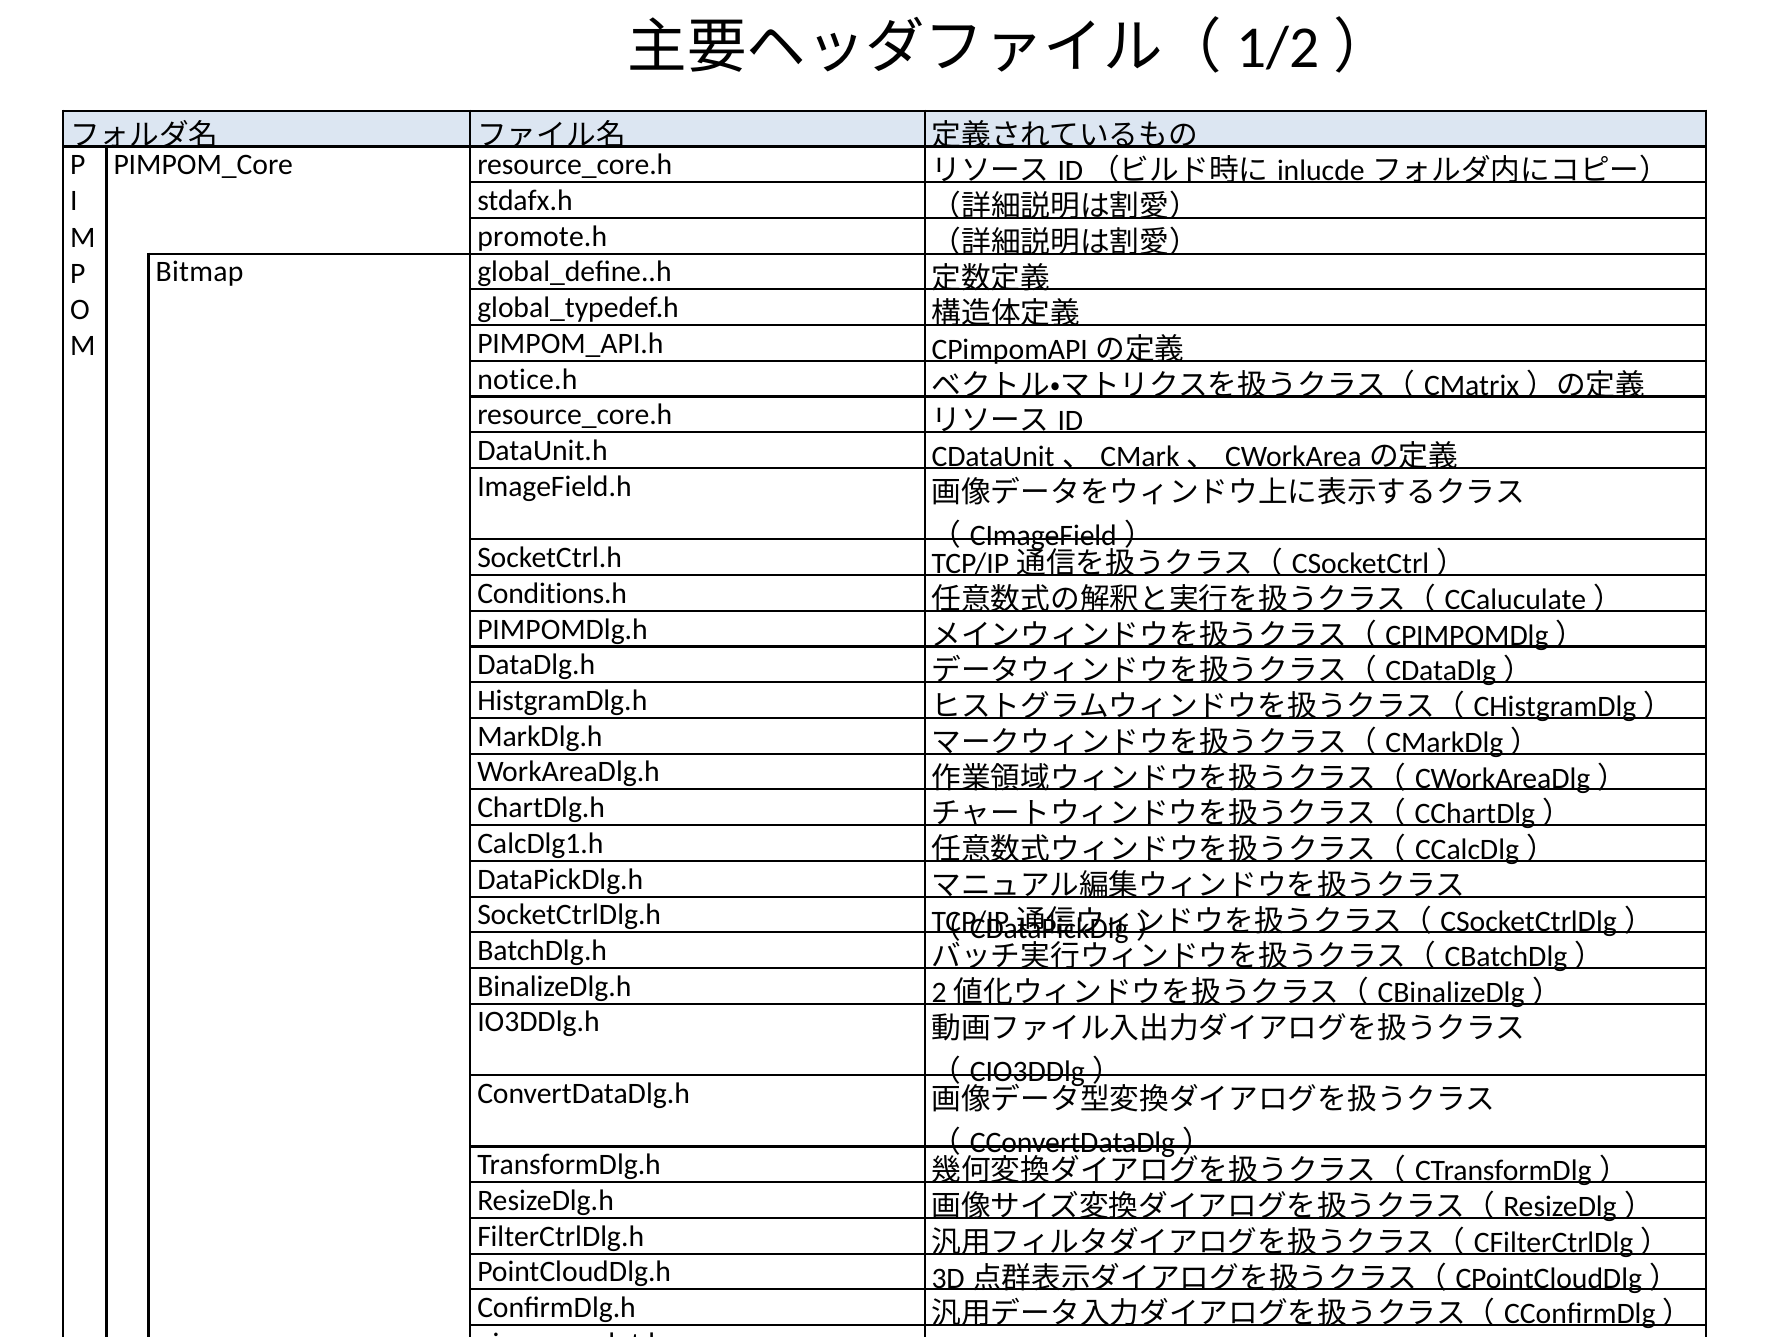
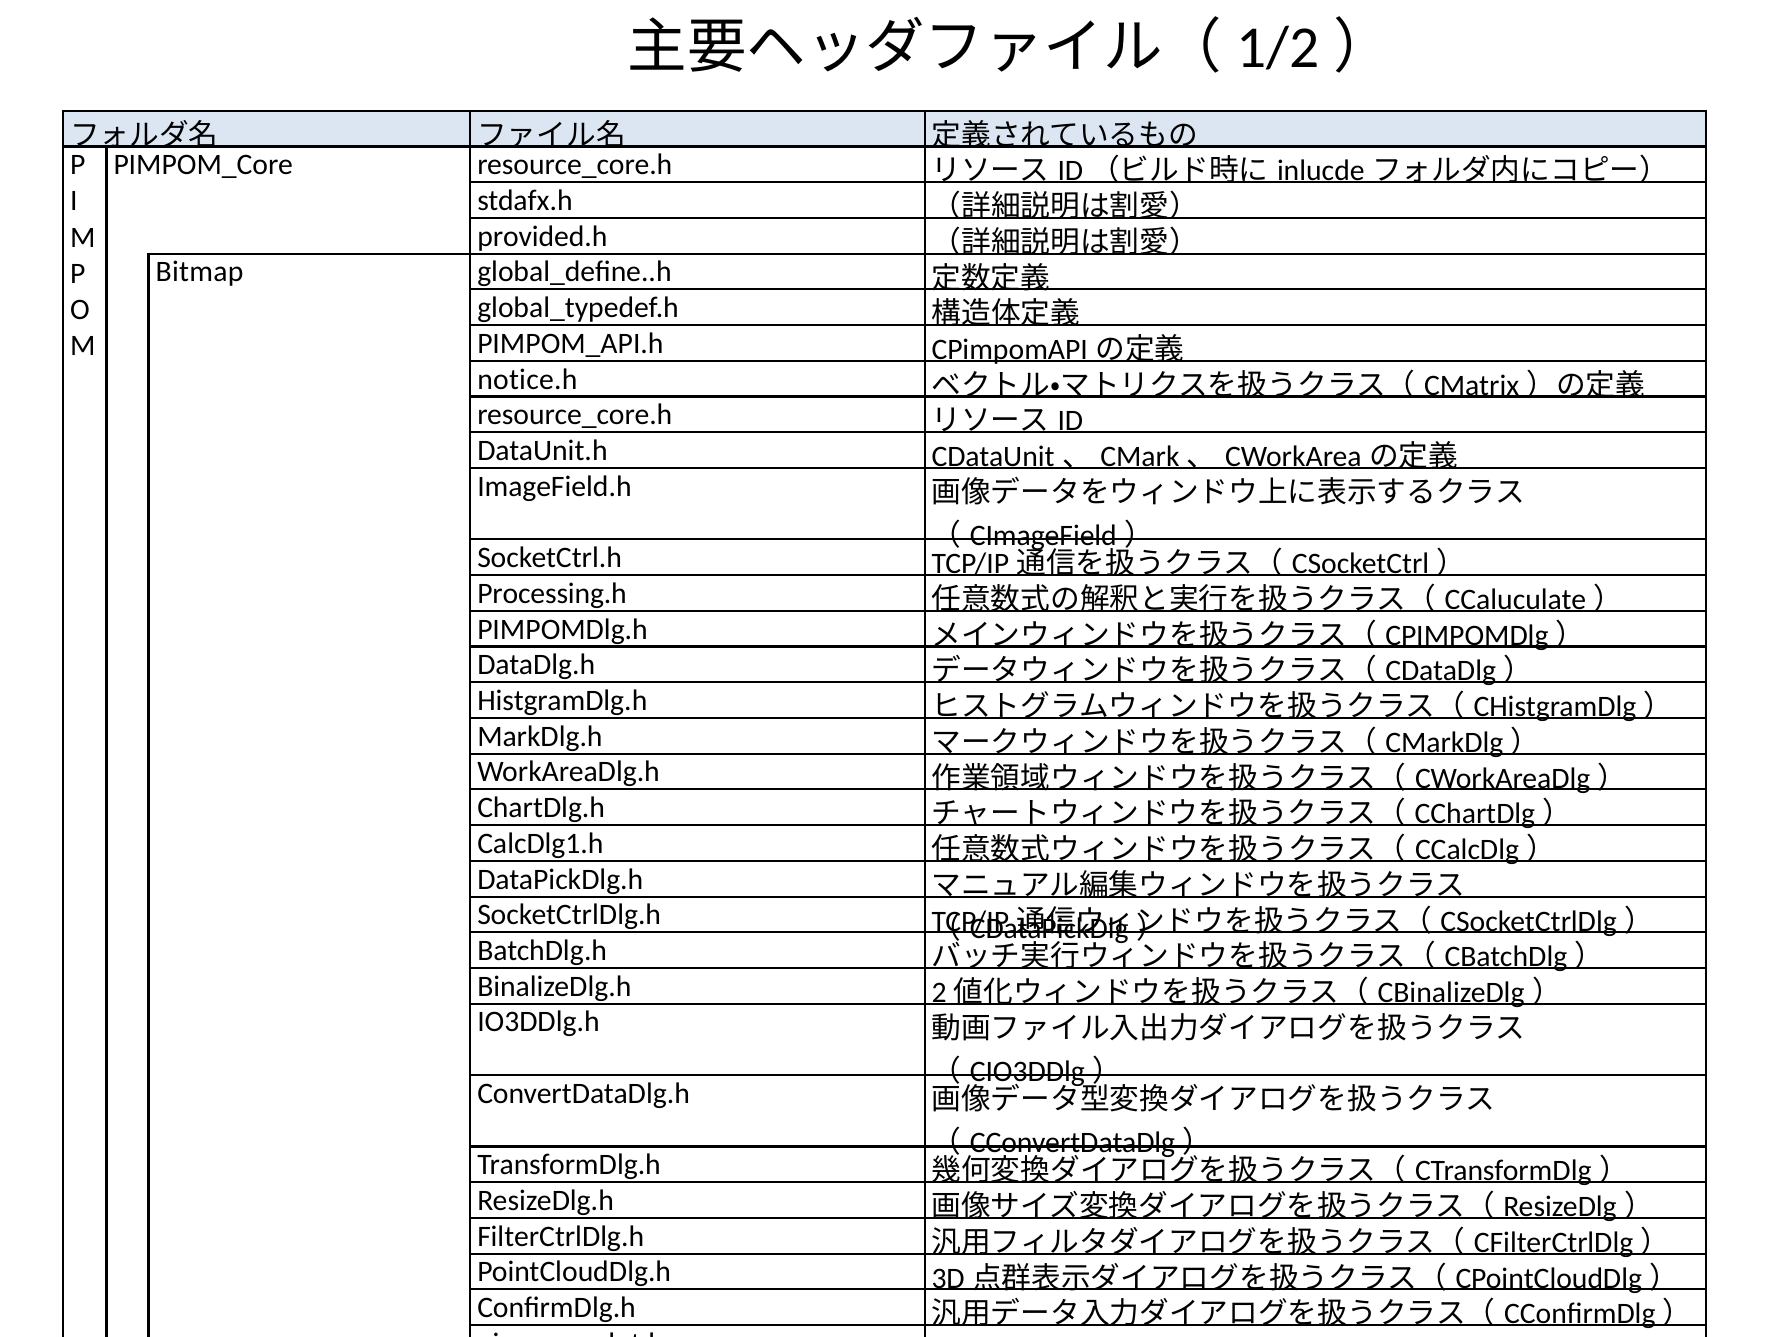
promote.h: promote.h -> provided.h
Conditions.h: Conditions.h -> Processing.h
